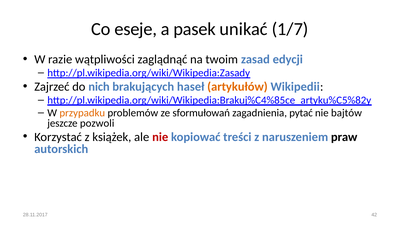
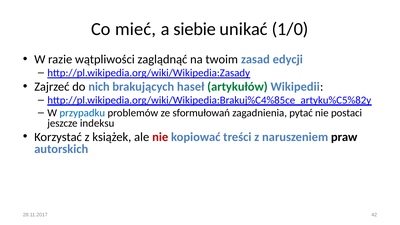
eseje: eseje -> mieć
pasek: pasek -> siebie
1/7: 1/7 -> 1/0
artykułów colour: orange -> green
przypadku colour: orange -> blue
bajtów: bajtów -> postaci
pozwoli: pozwoli -> indeksu
